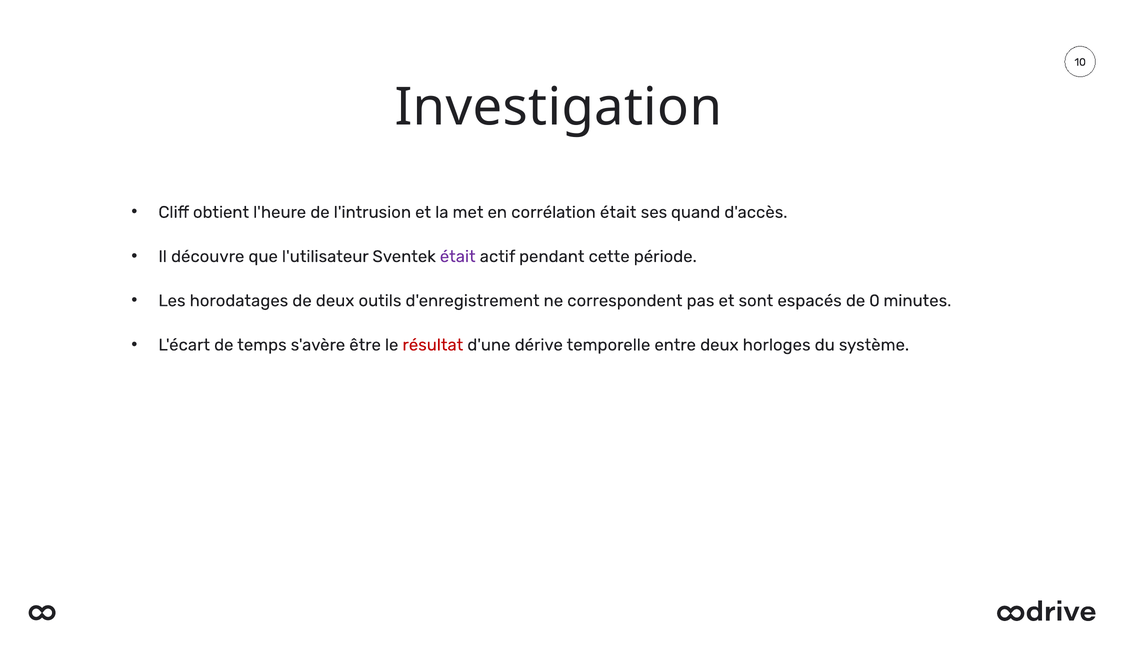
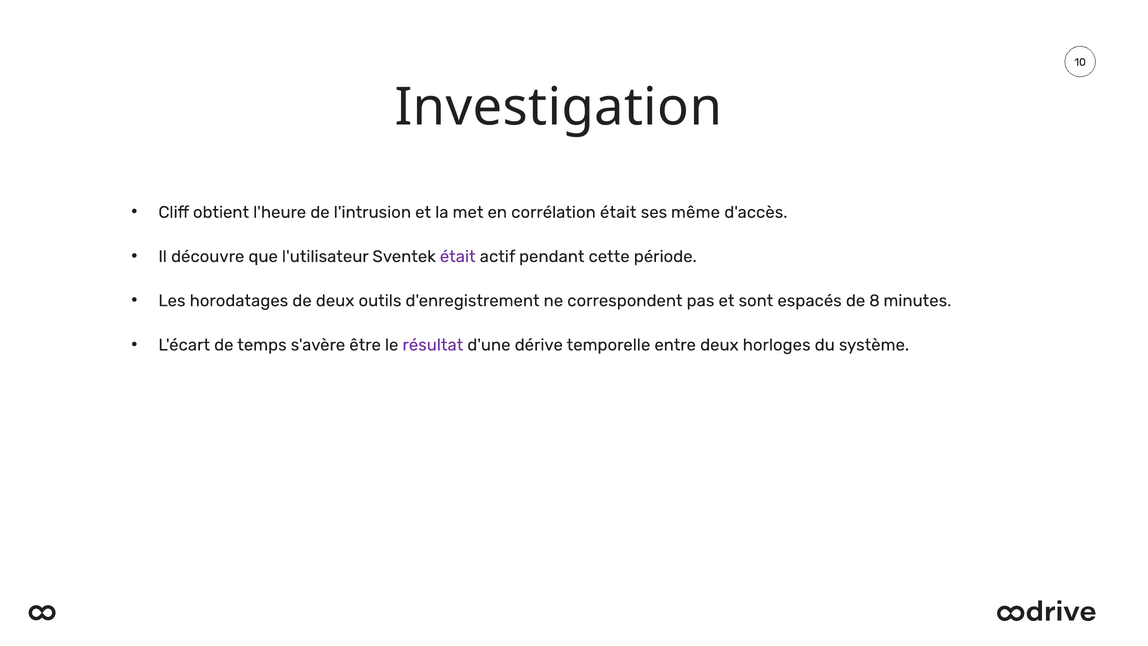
quand: quand -> même
0: 0 -> 8
résultat colour: red -> purple
